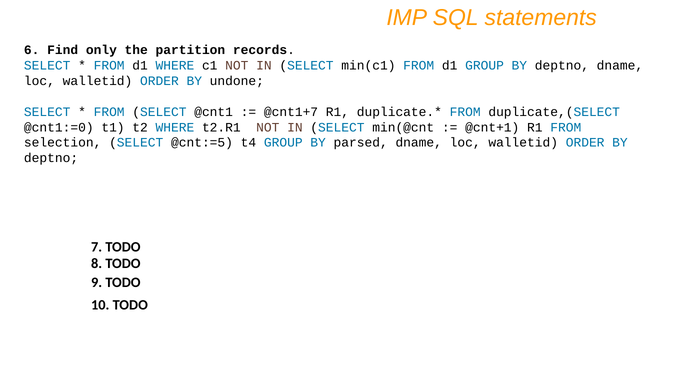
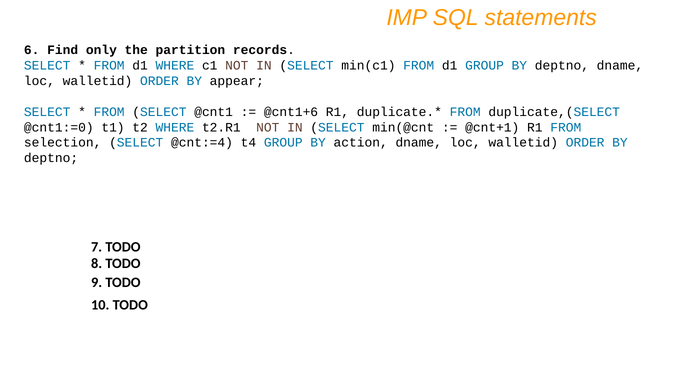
undone: undone -> appear
@cnt1+7: @cnt1+7 -> @cnt1+6
@cnt:=5: @cnt:=5 -> @cnt:=4
parsed: parsed -> action
